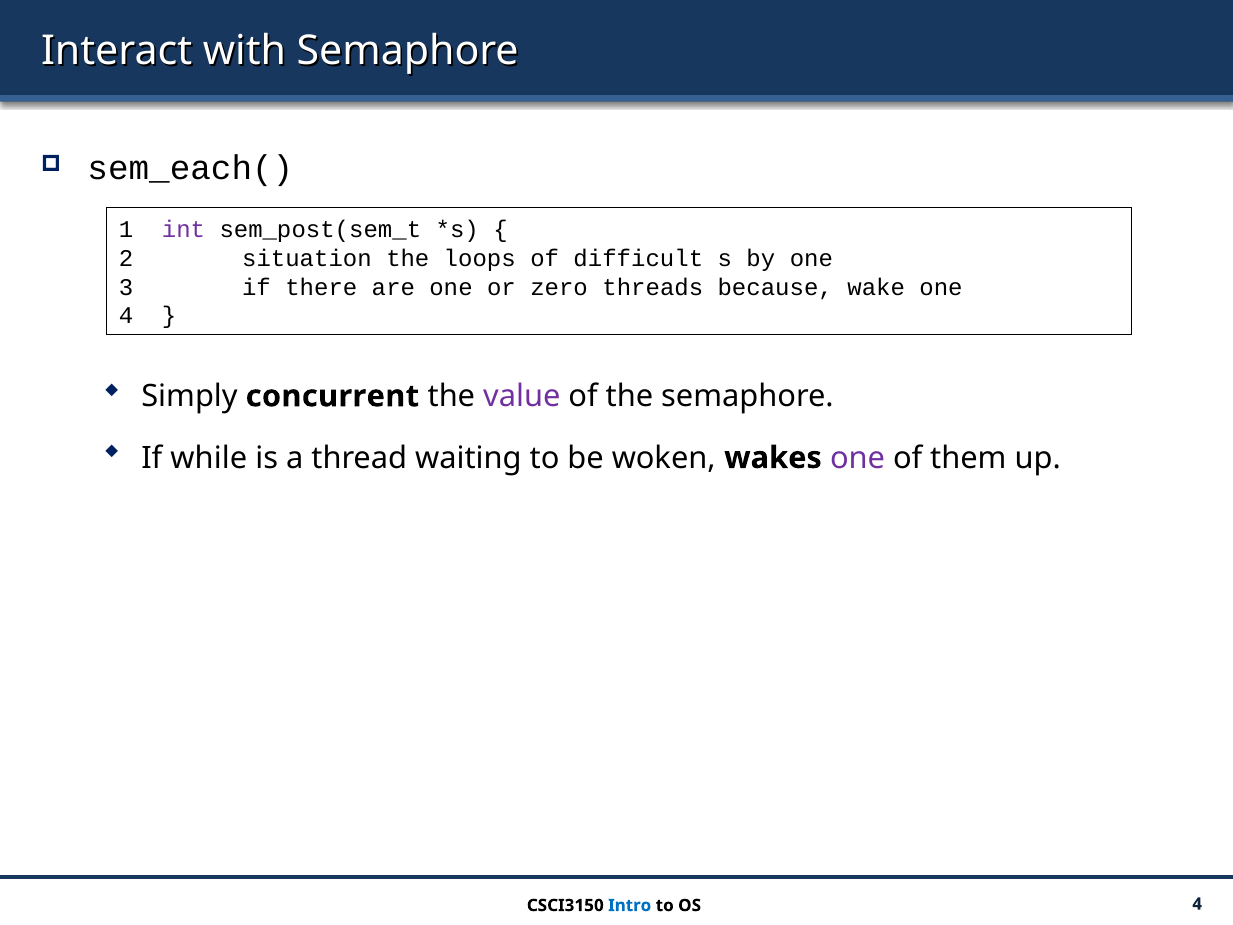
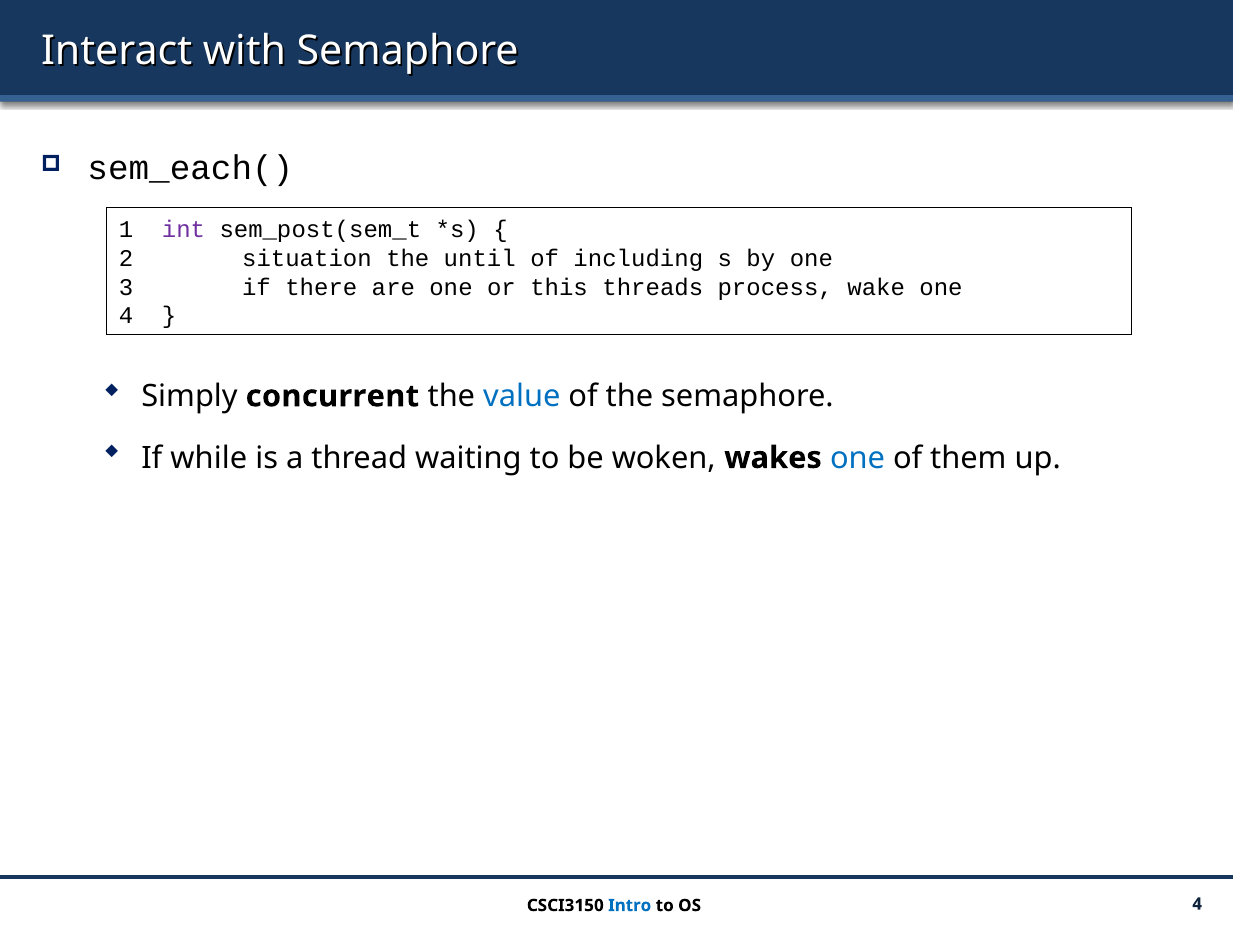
loops: loops -> until
difficult: difficult -> including
zero: zero -> this
because: because -> process
value colour: purple -> blue
one at (858, 458) colour: purple -> blue
